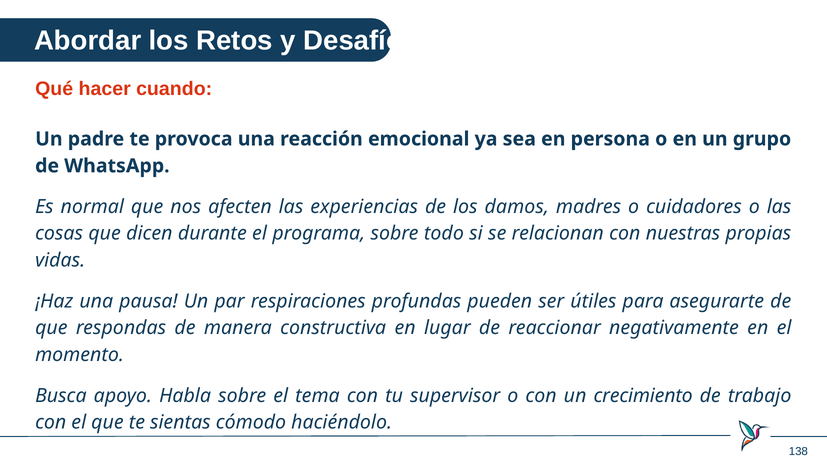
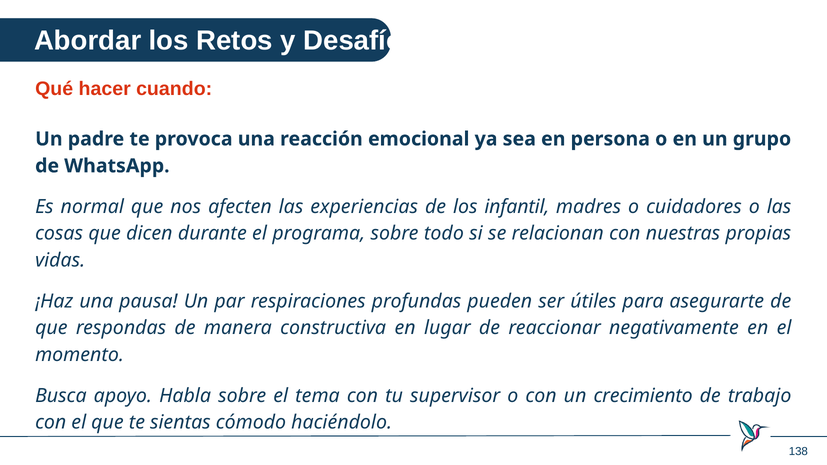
damos: damos -> infantil
